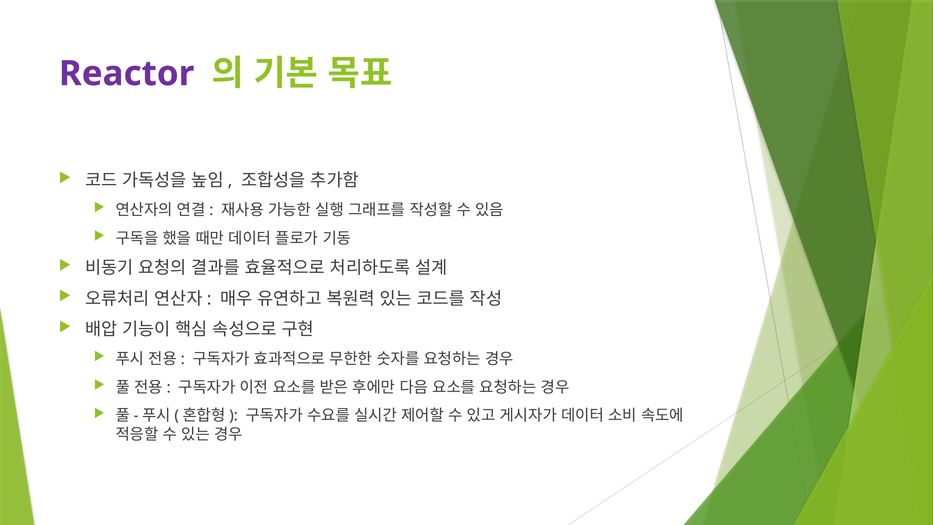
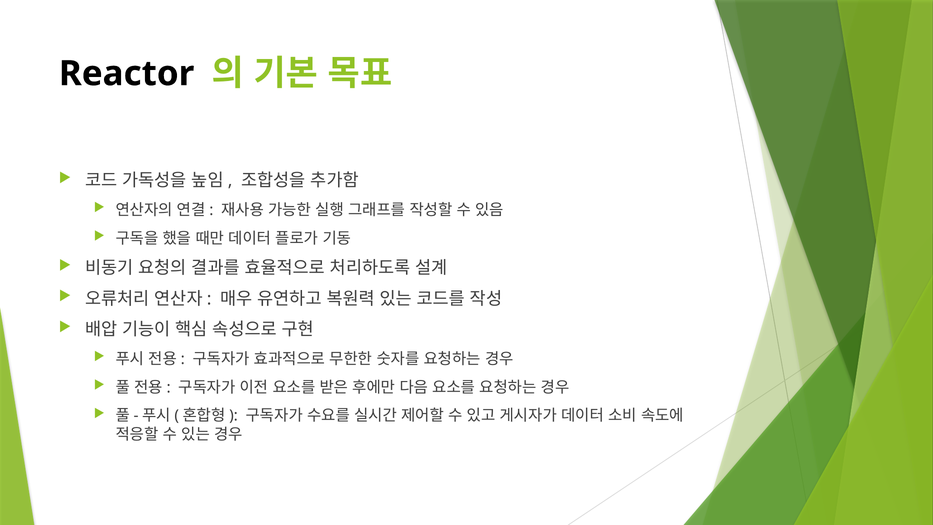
Reactor colour: purple -> black
